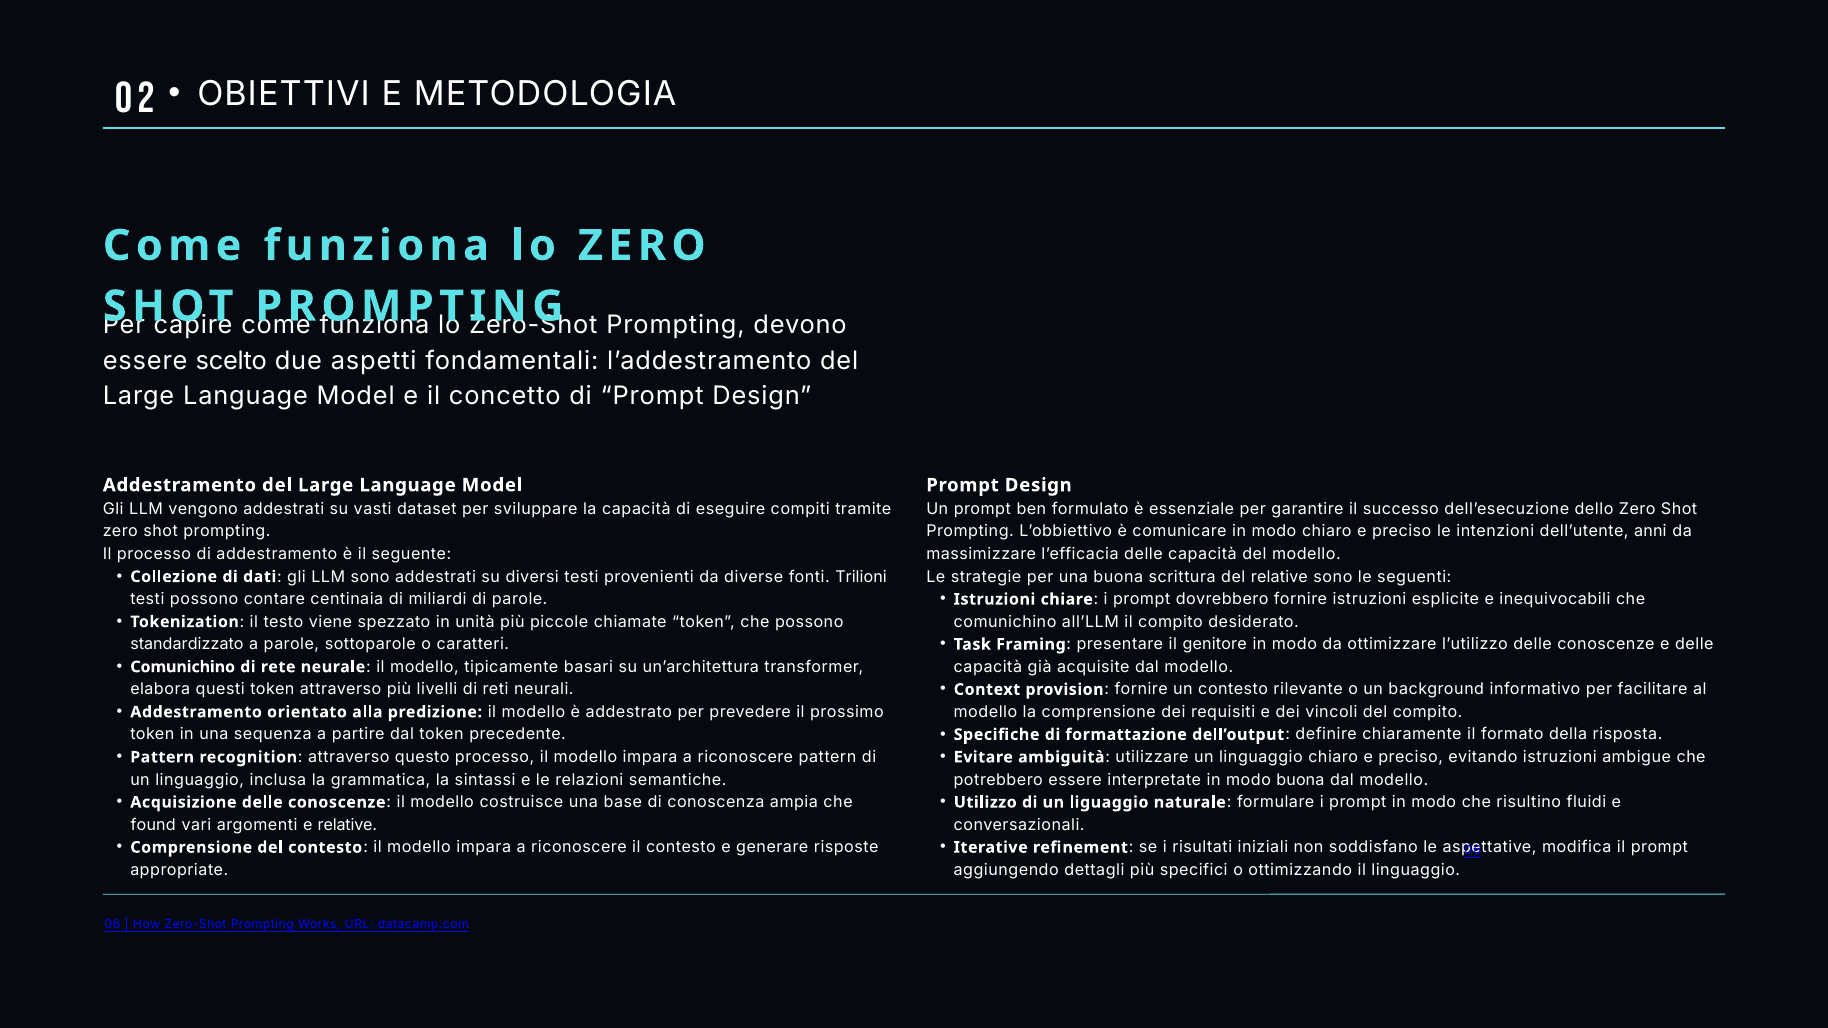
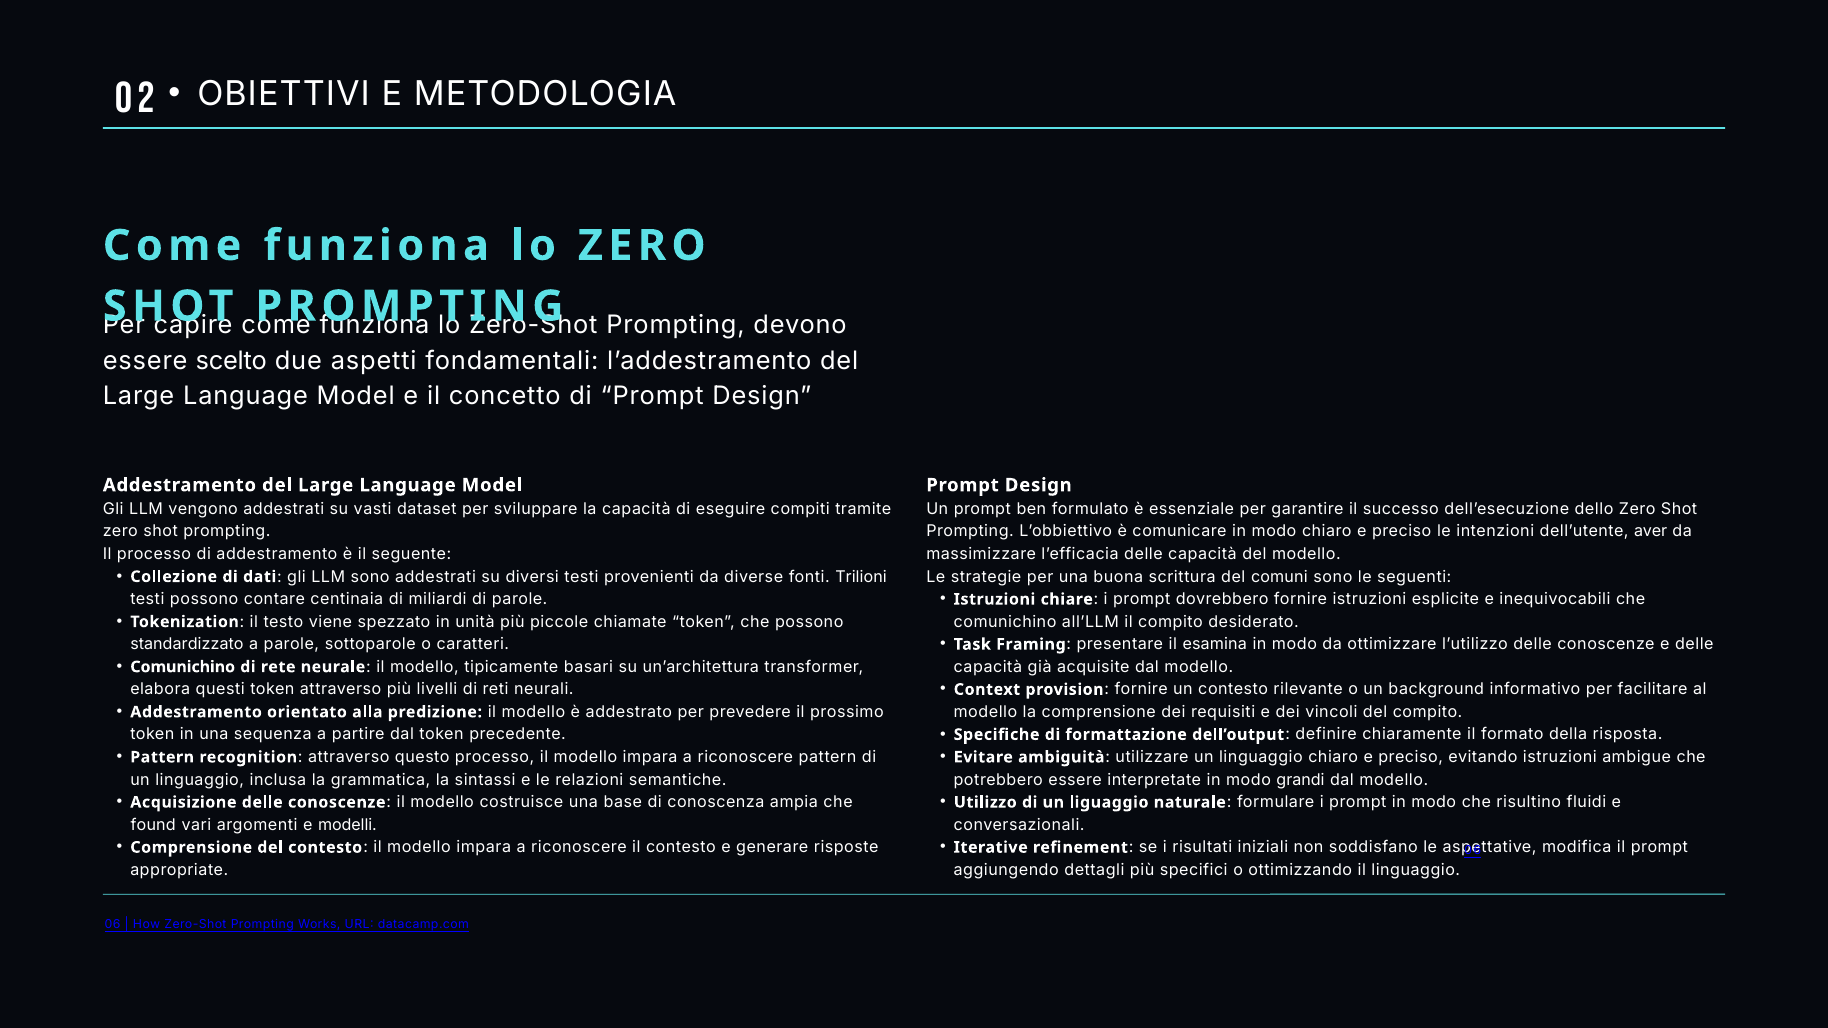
anni: anni -> aver
del relative: relative -> comuni
genitore: genitore -> esamina
modo buona: buona -> grandi
e relative: relative -> modelli
